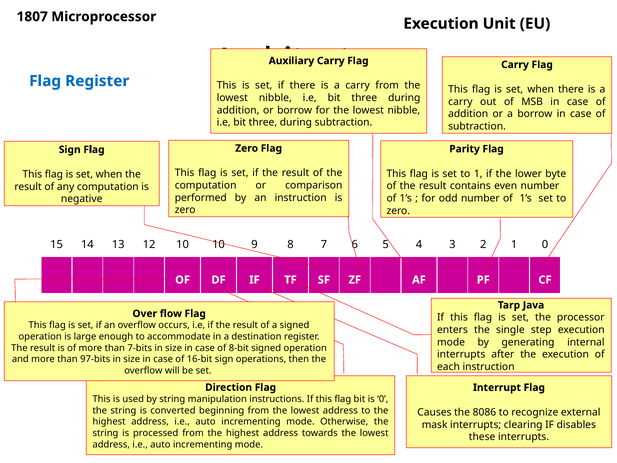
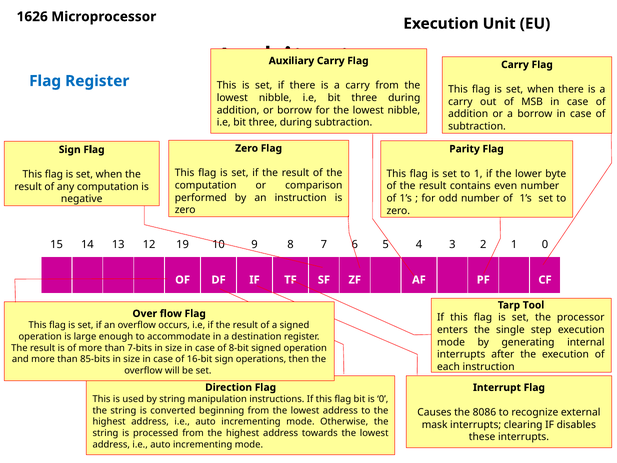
1807: 1807 -> 1626
12 10: 10 -> 19
Java: Java -> Tool
97-bits: 97-bits -> 85-bits
